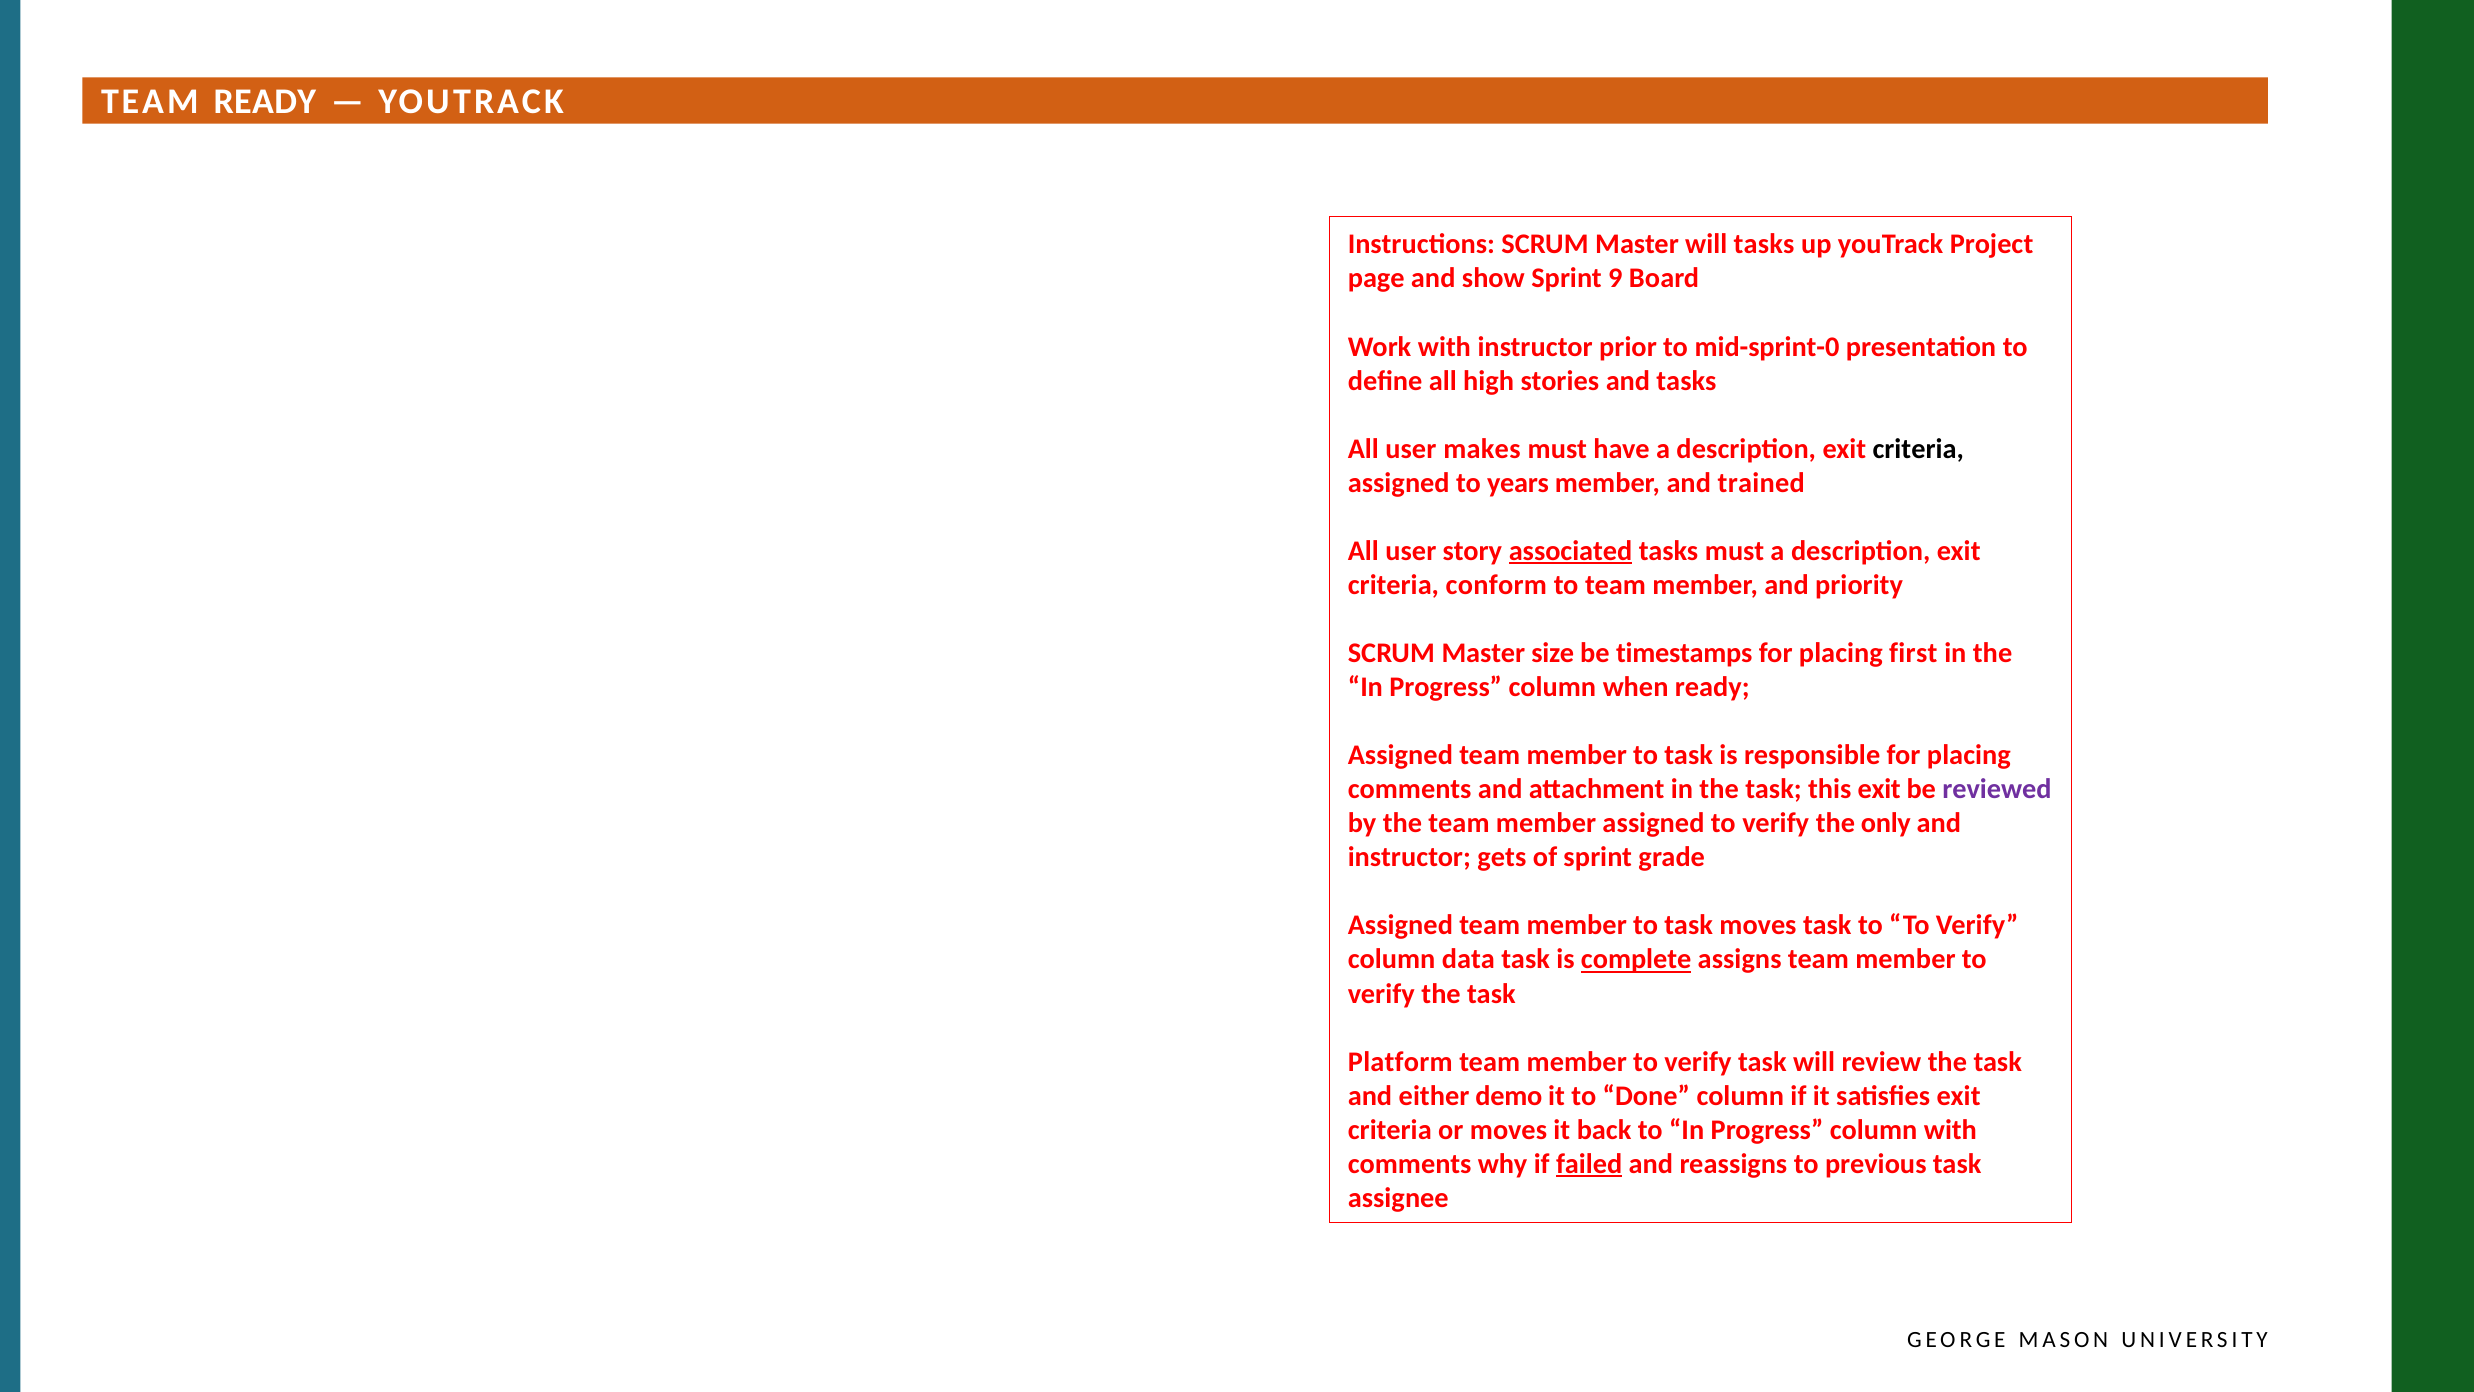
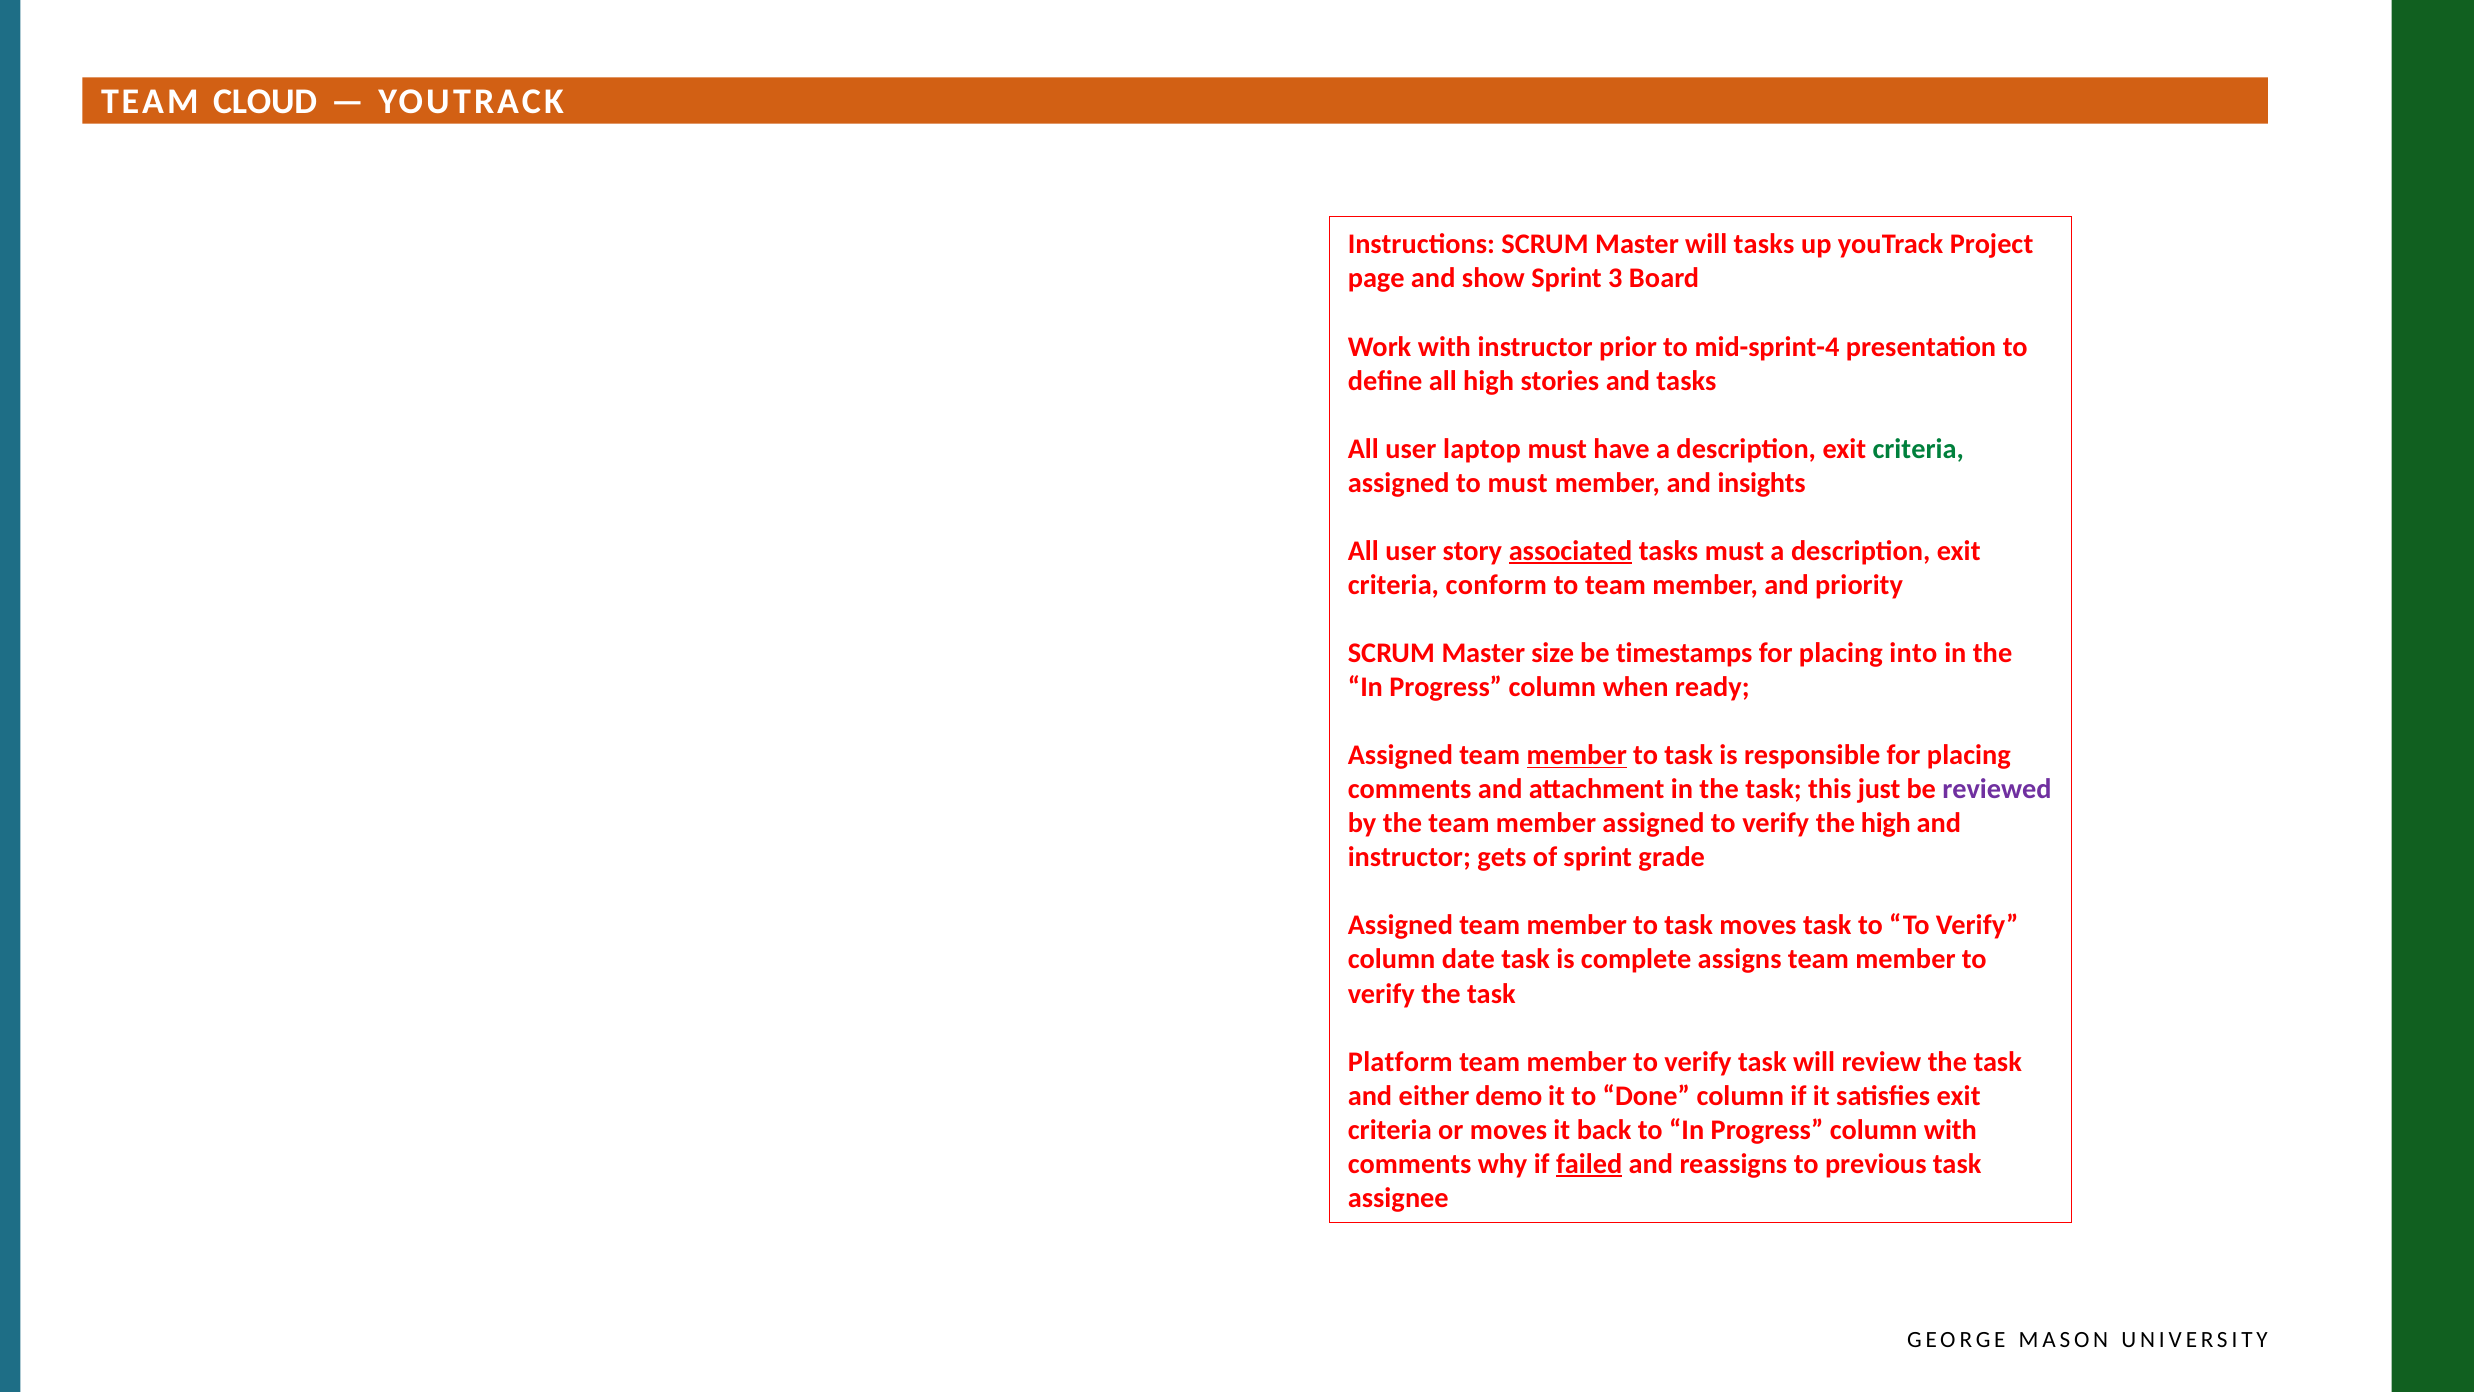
TEAM READY: READY -> CLOUD
9: 9 -> 3
mid-sprint-0: mid-sprint-0 -> mid-sprint-4
makes: makes -> laptop
criteria at (1918, 449) colour: black -> green
to years: years -> must
trained: trained -> insights
first: first -> into
member at (1577, 755) underline: none -> present
this exit: exit -> just
the only: only -> high
data: data -> date
complete underline: present -> none
